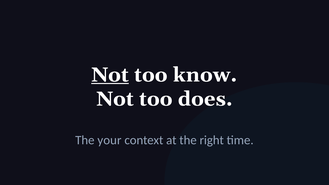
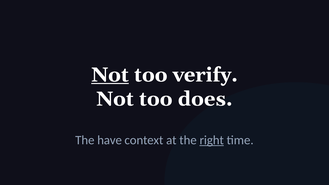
know: know -> verify
your: your -> have
right underline: none -> present
